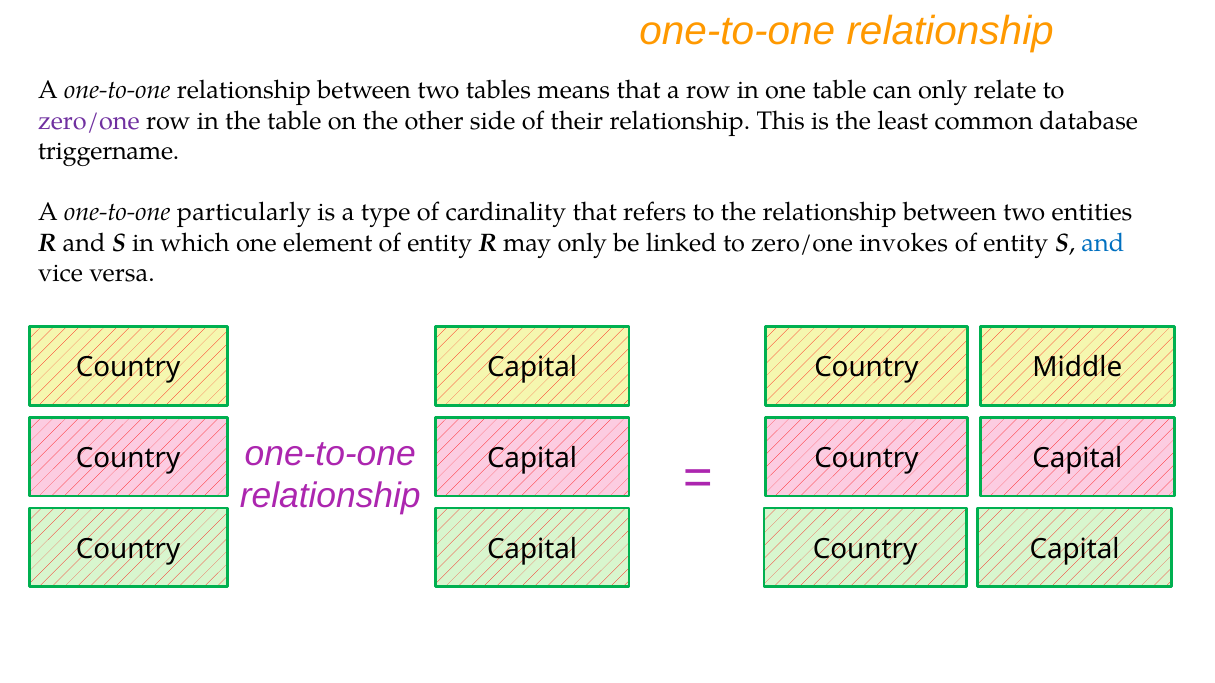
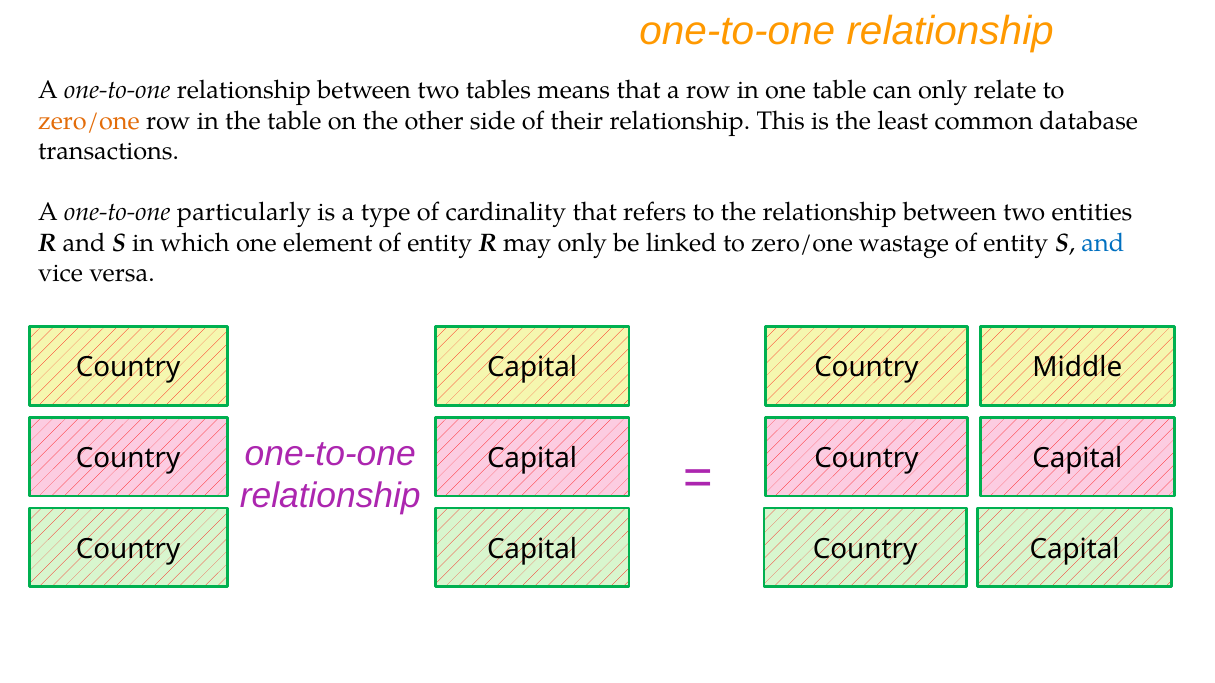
zero/one at (89, 121) colour: purple -> orange
triggername: triggername -> transactions
invokes: invokes -> wastage
